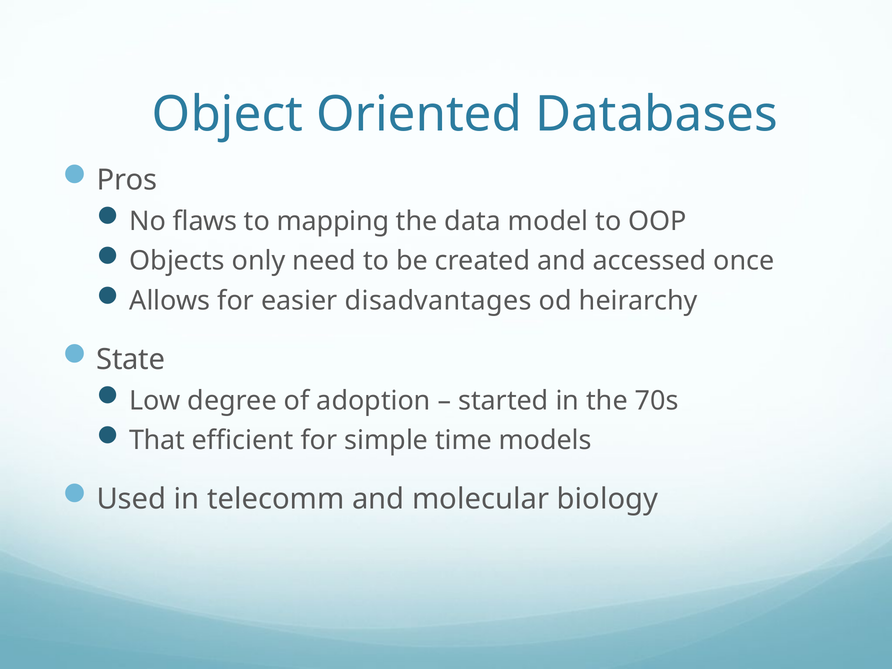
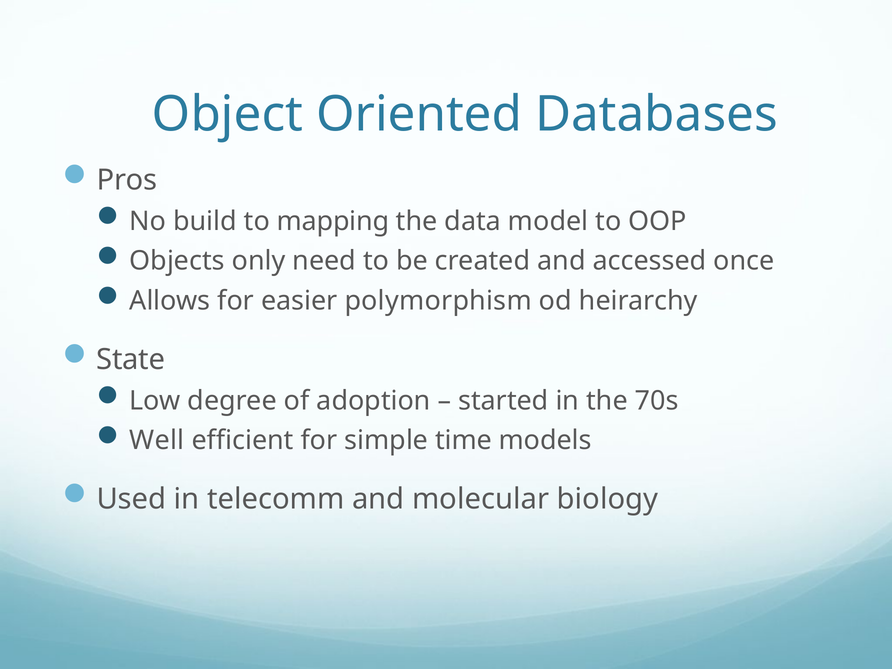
flaws: flaws -> build
disadvantages: disadvantages -> polymorphism
That: That -> Well
